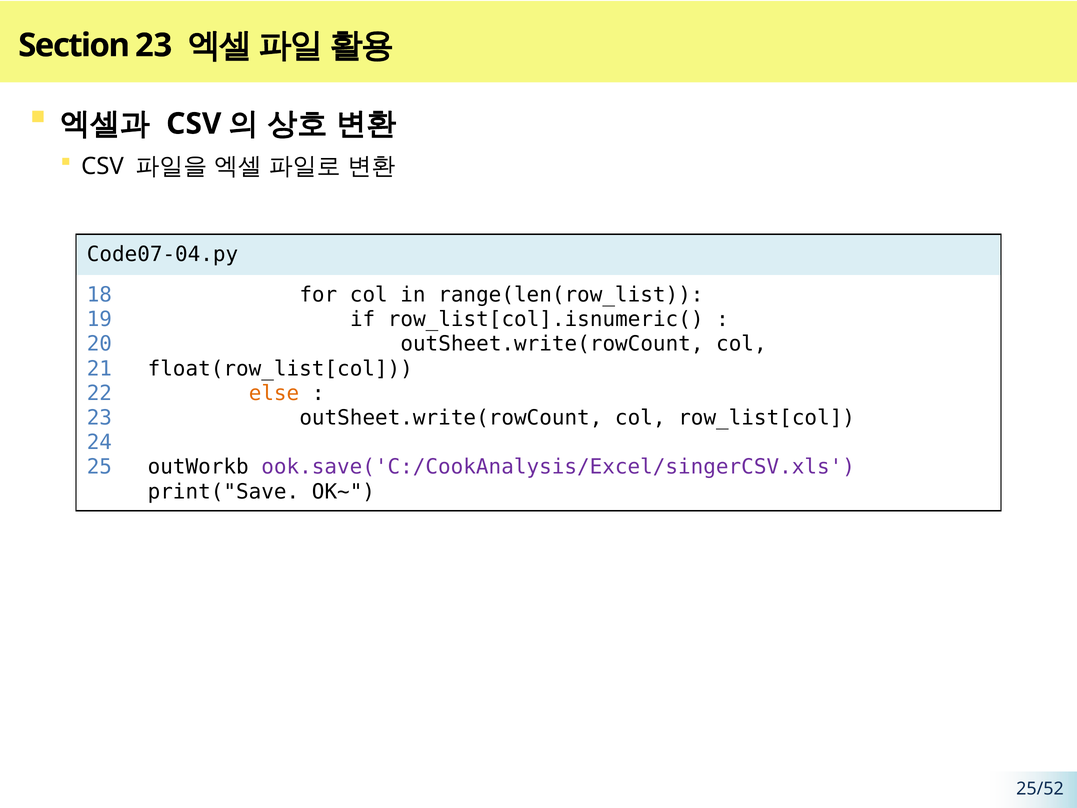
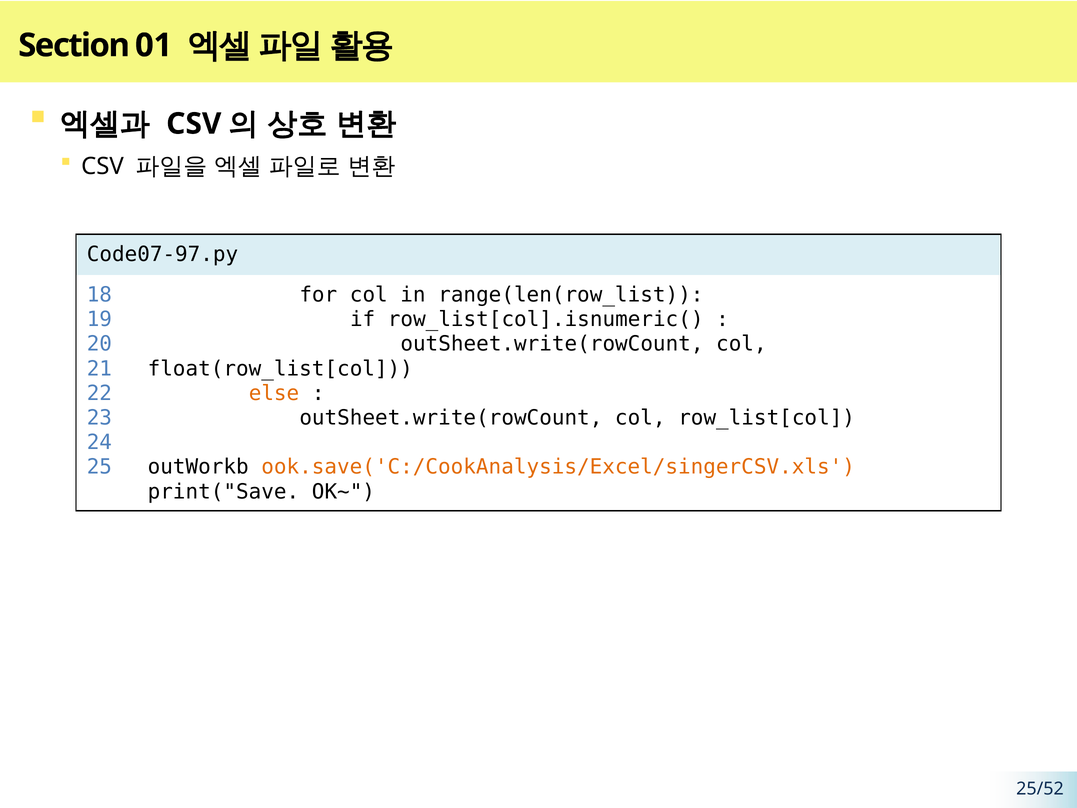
Section 23: 23 -> 01
Code07-04.py: Code07-04.py -> Code07-97.py
ook.save('C:/CookAnalysis/Excel/singerCSV.xls colour: purple -> orange
